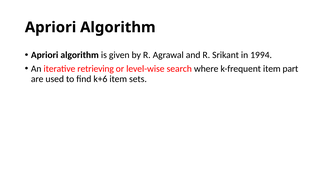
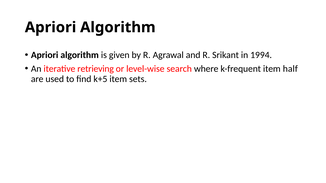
part: part -> half
k+6: k+6 -> k+5
